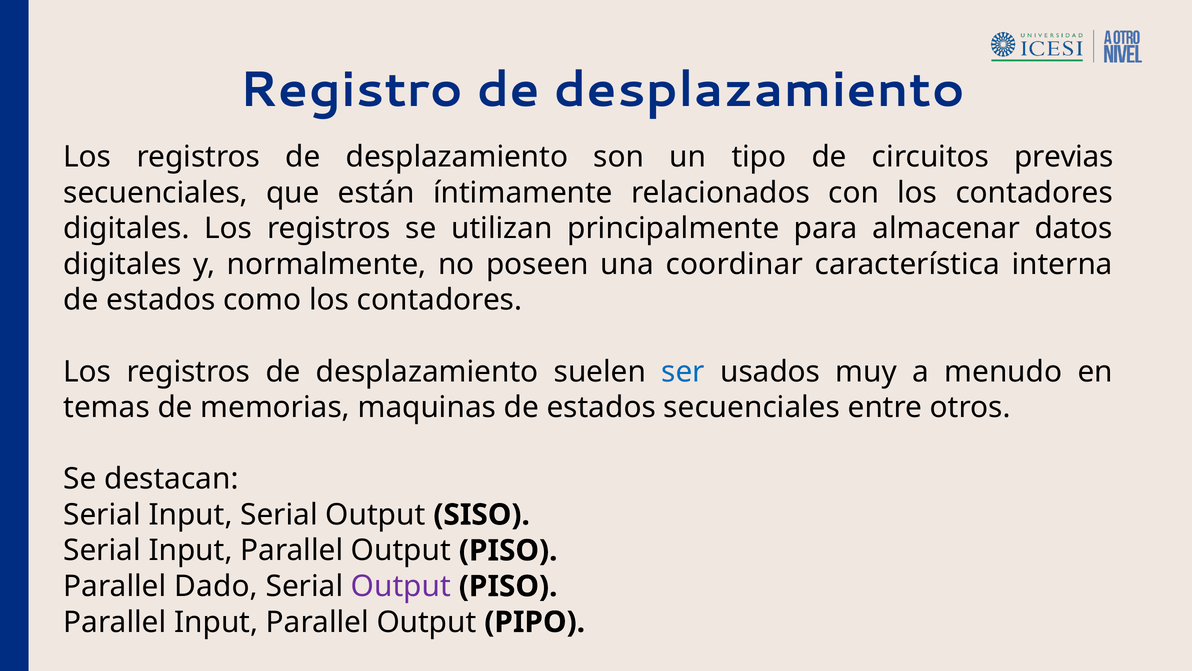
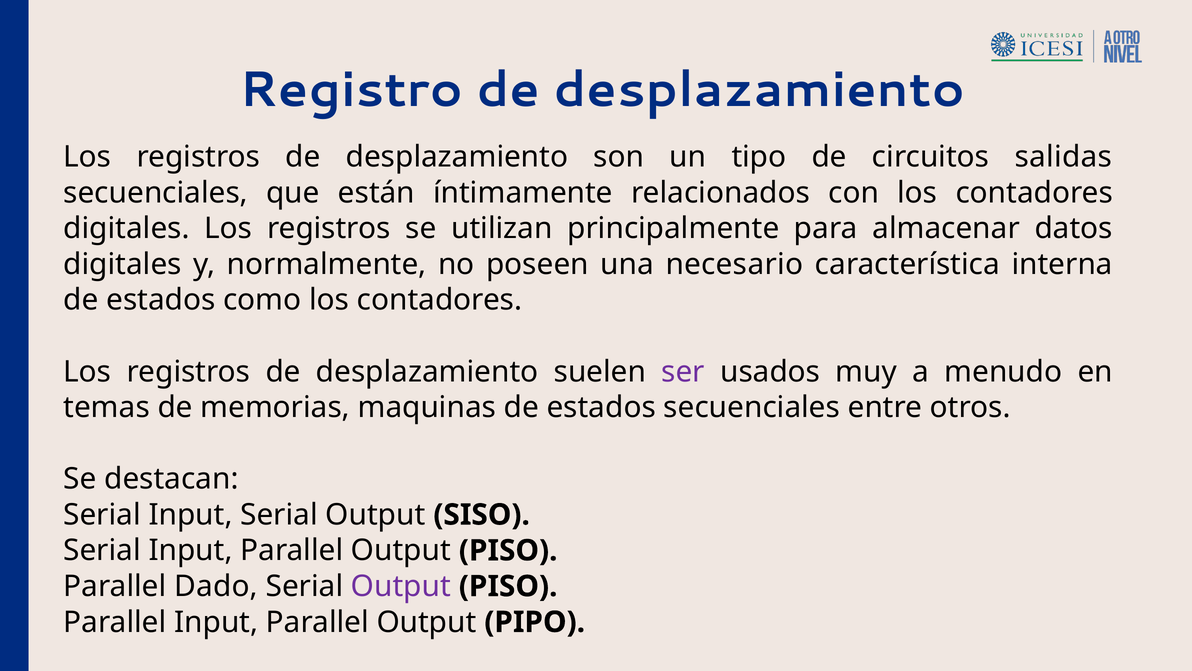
previas: previas -> salidas
coordinar: coordinar -> necesario
ser colour: blue -> purple
